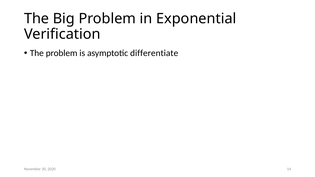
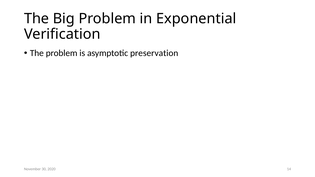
differentiate: differentiate -> preservation
